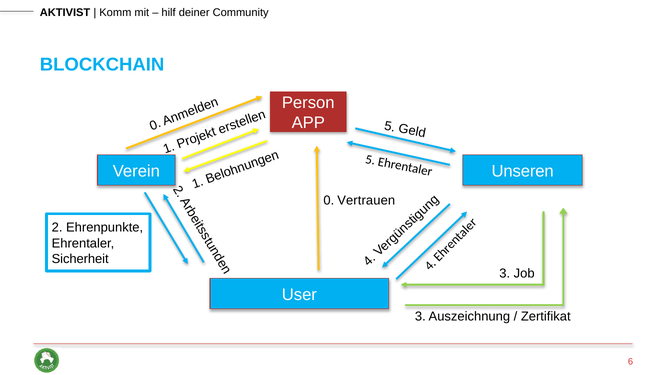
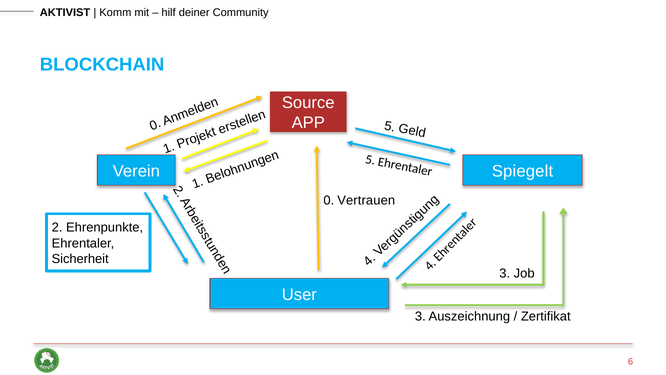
Person: Person -> Source
Unseren: Unseren -> Spiegelt
